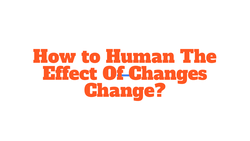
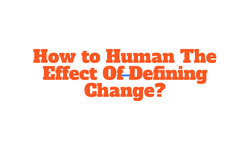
Changes: Changes -> Defining
